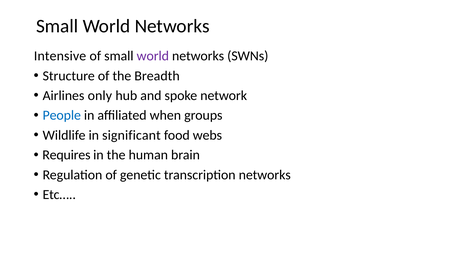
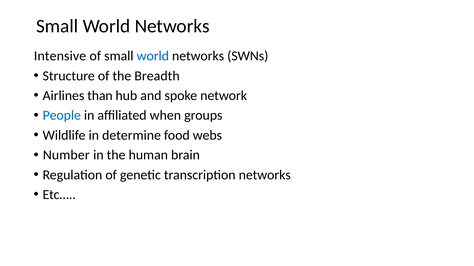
world at (153, 56) colour: purple -> blue
only: only -> than
significant: significant -> determine
Requires: Requires -> Number
